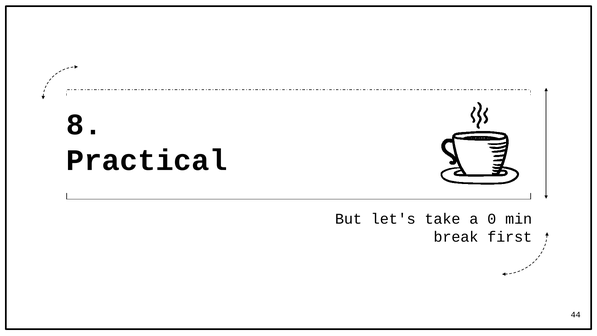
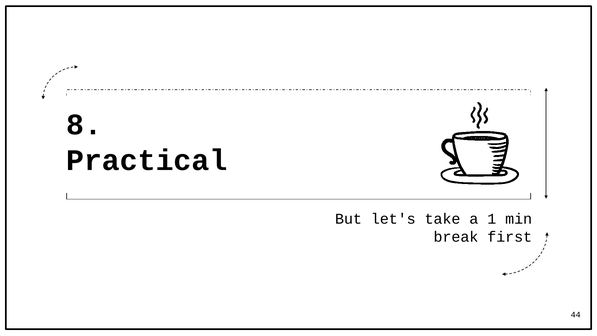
0: 0 -> 1
